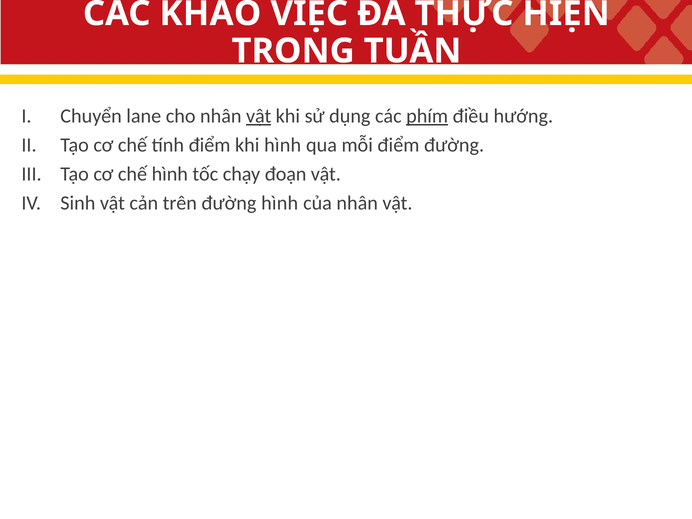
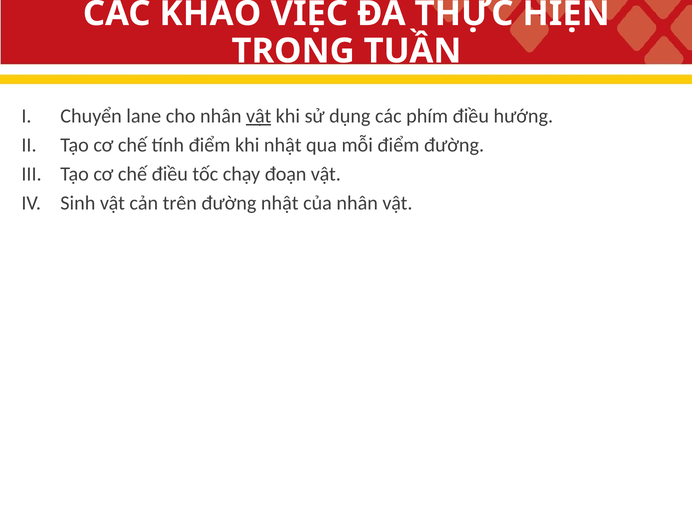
phím underline: present -> none
khi hình: hình -> nhật
chế hình: hình -> điều
đường hình: hình -> nhật
